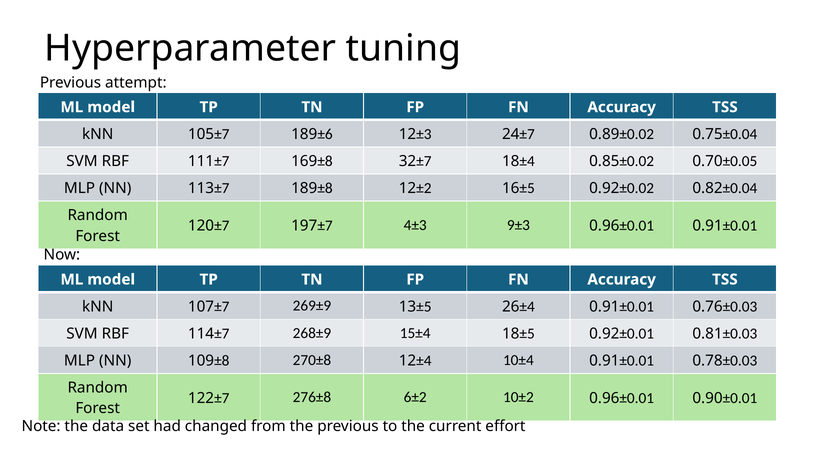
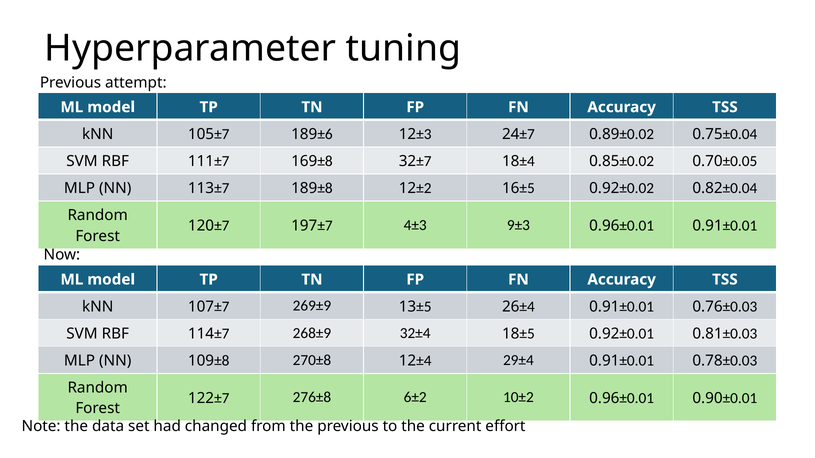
15±4: 15±4 -> 32±4
10±4: 10±4 -> 29±4
